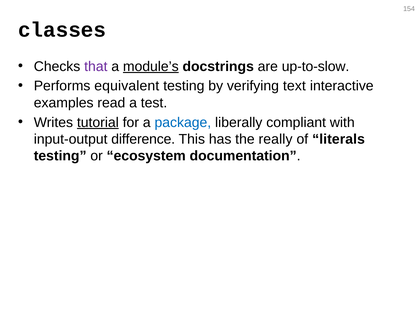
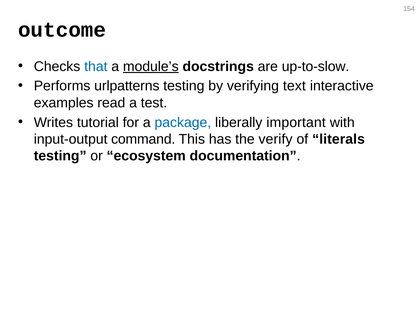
classes: classes -> outcome
that colour: purple -> blue
equivalent: equivalent -> urlpatterns
tutorial underline: present -> none
compliant: compliant -> important
difference: difference -> command
really: really -> verify
